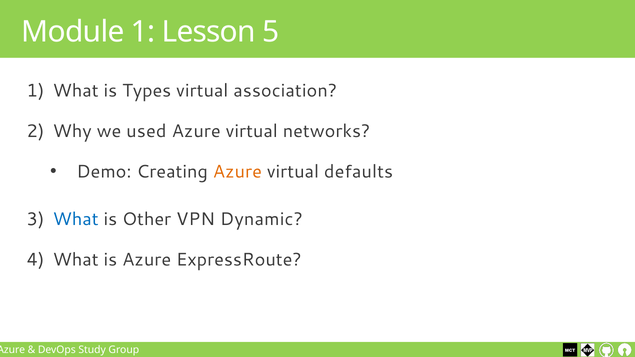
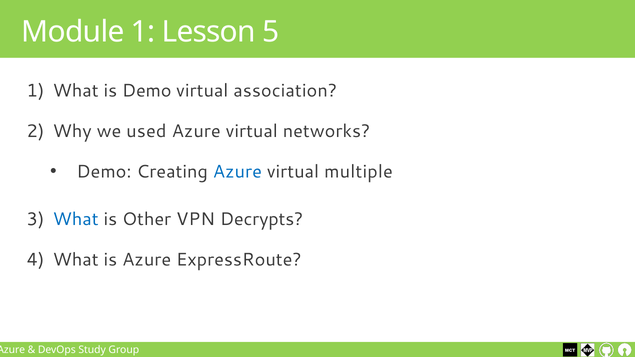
is Types: Types -> Demo
Azure at (237, 172) colour: orange -> blue
defaults: defaults -> multiple
Dynamic: Dynamic -> Decrypts
